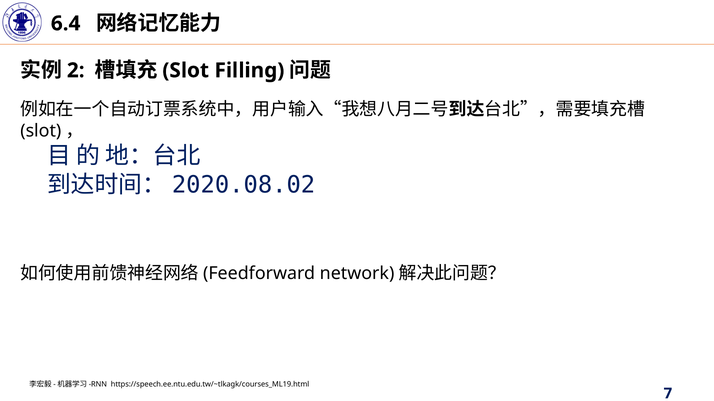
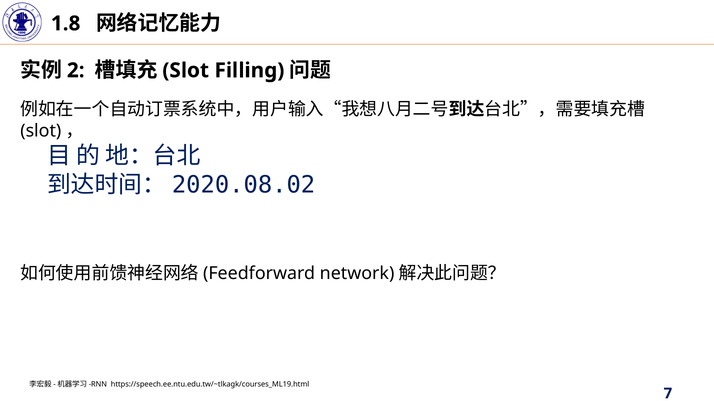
6.4: 6.4 -> 1.8
